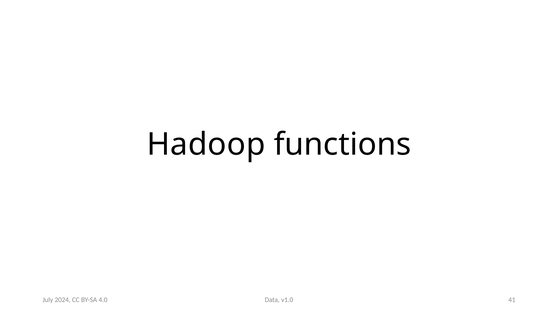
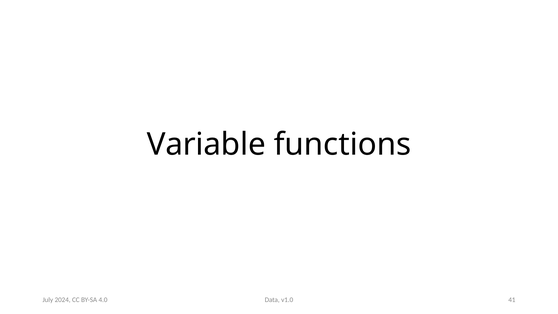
Hadoop: Hadoop -> Variable
